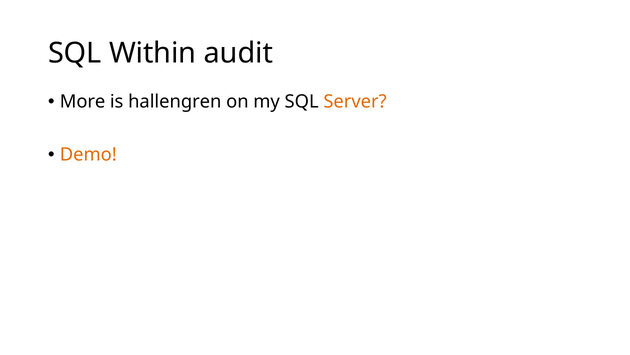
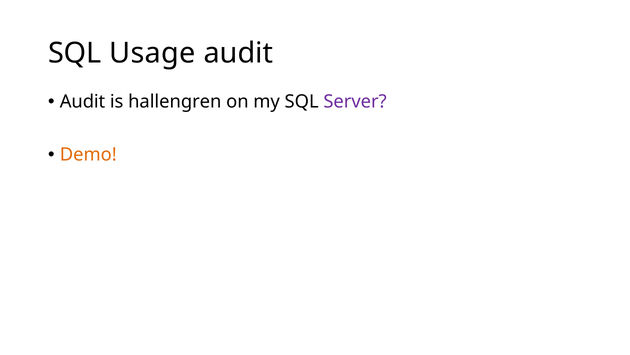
Within: Within -> Usage
More at (83, 102): More -> Audit
Server colour: orange -> purple
